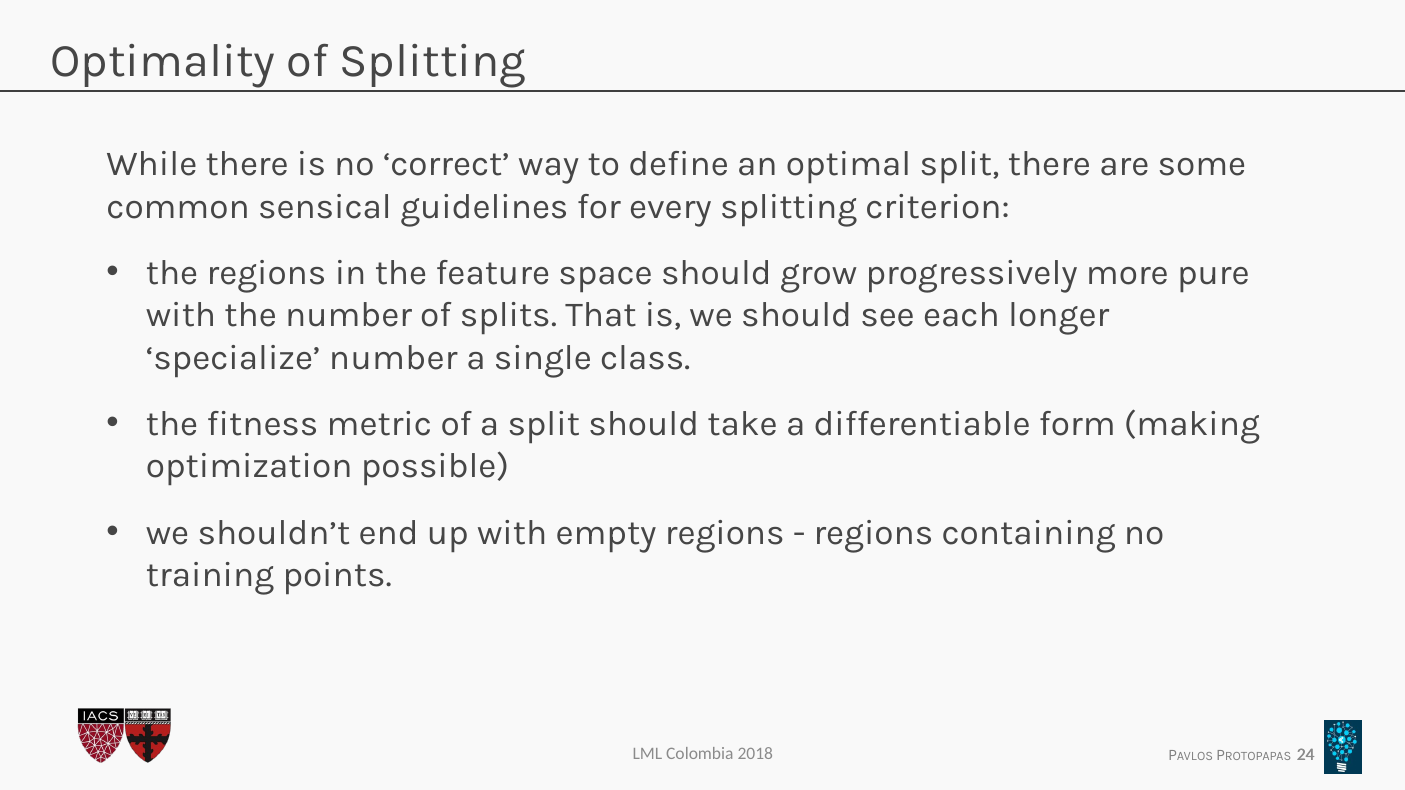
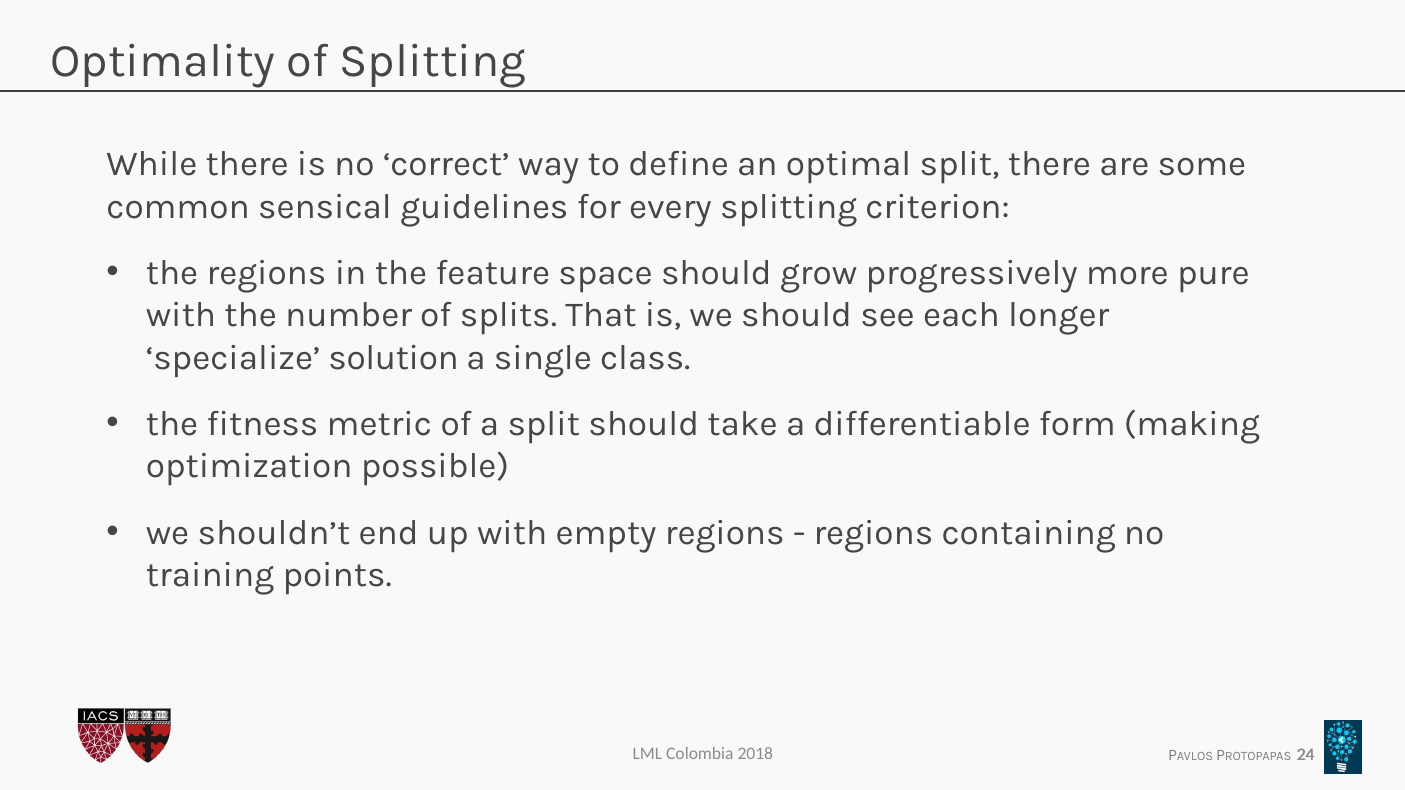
specialize number: number -> solution
